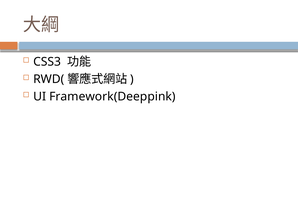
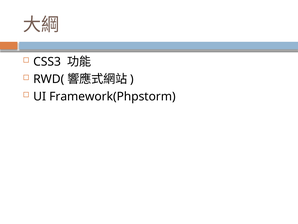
Framework(Deeppink: Framework(Deeppink -> Framework(Phpstorm
